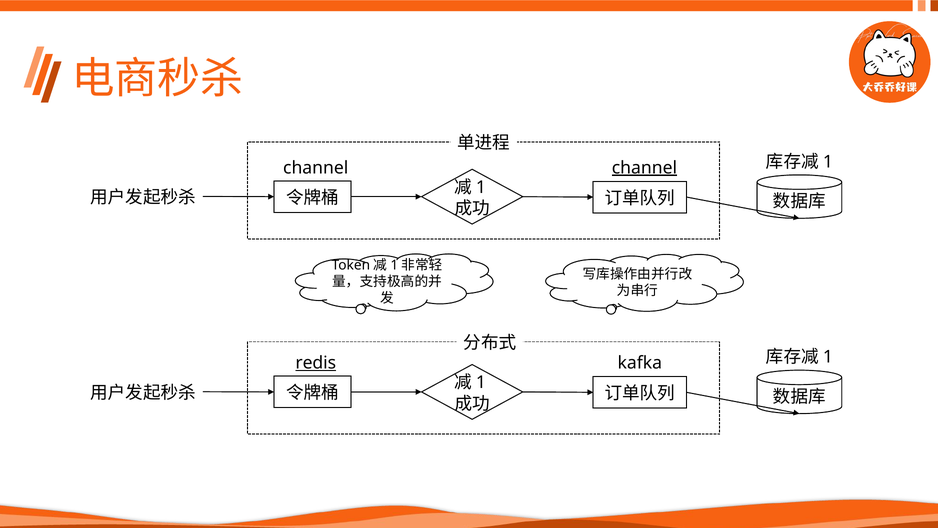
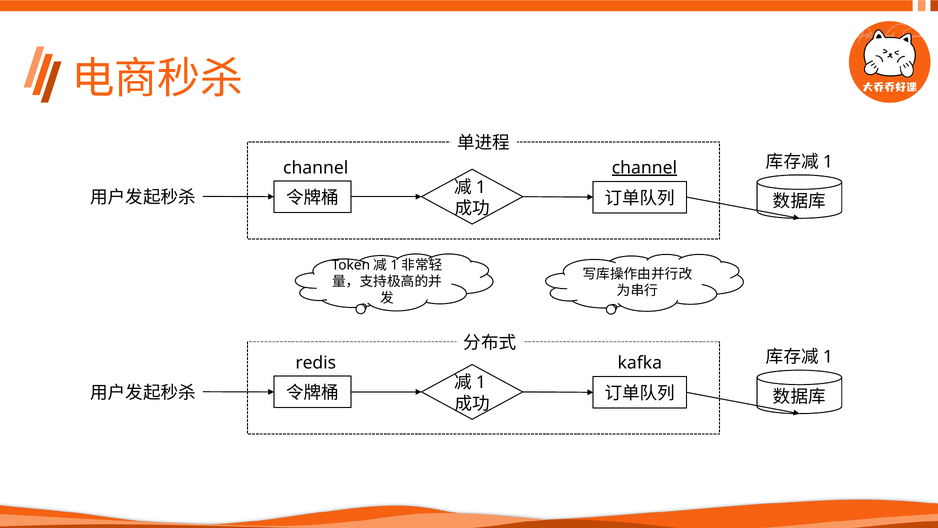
redis underline: present -> none
